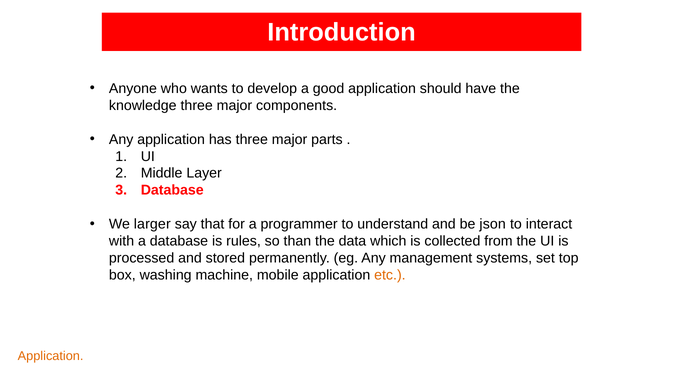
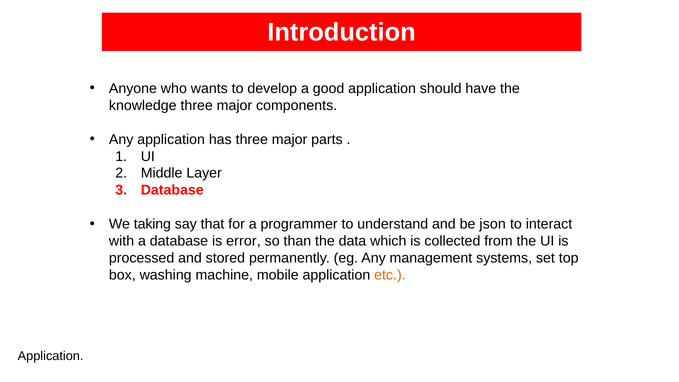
larger: larger -> taking
rules: rules -> error
Application at (51, 356) colour: orange -> black
